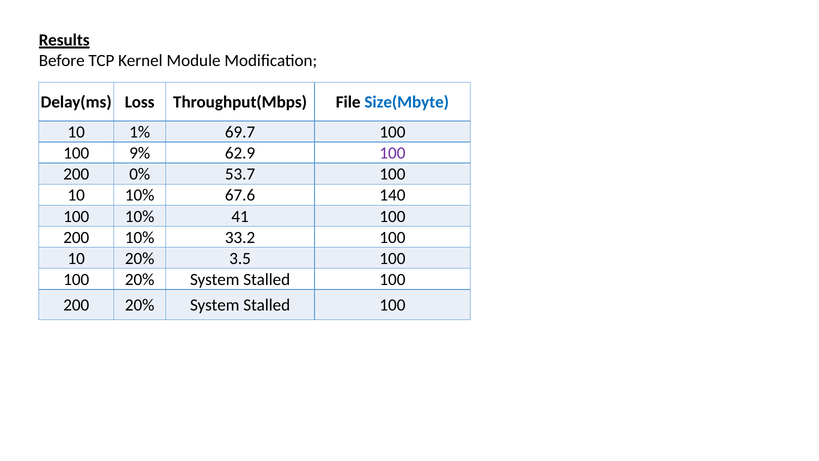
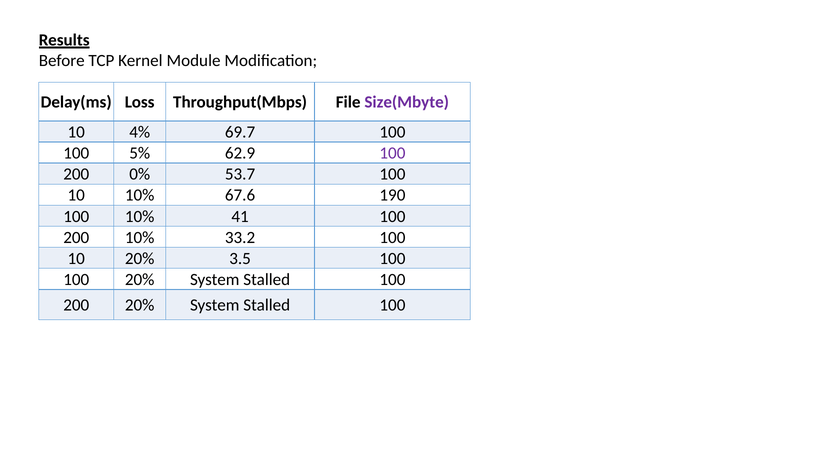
Size(Mbyte colour: blue -> purple
1%: 1% -> 4%
9%: 9% -> 5%
140: 140 -> 190
